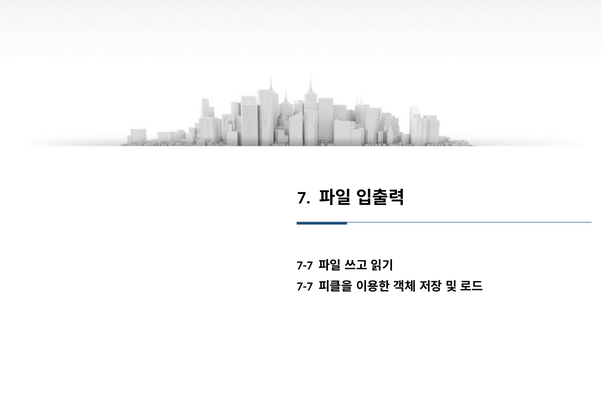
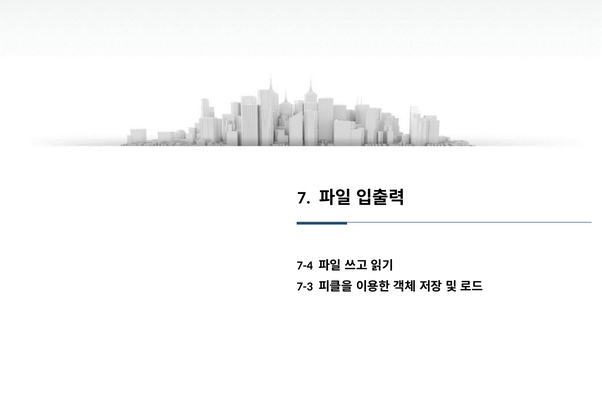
7-7 at (305, 266): 7-7 -> 7-4
7-7 at (305, 287): 7-7 -> 7-3
